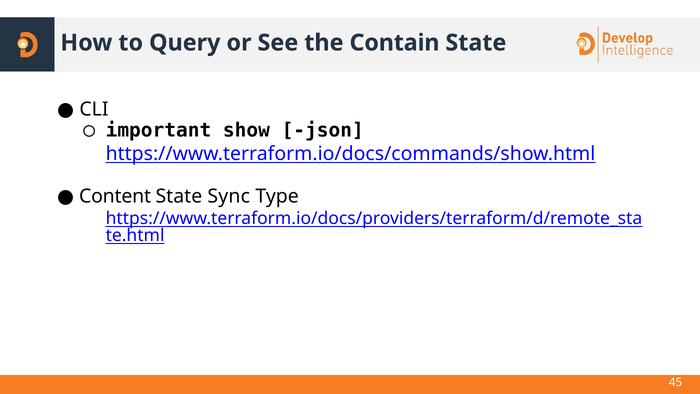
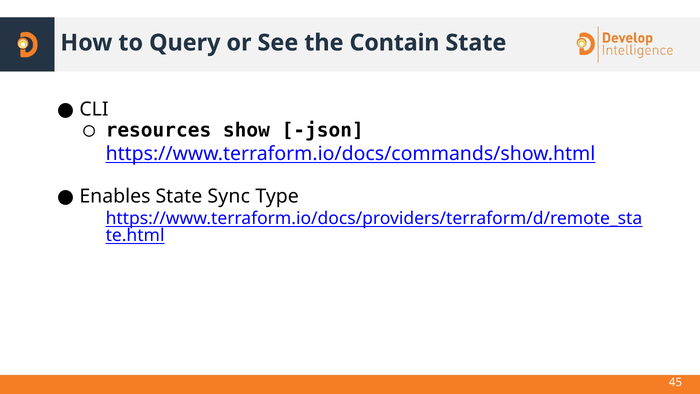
important: important -> resources
Content: Content -> Enables
